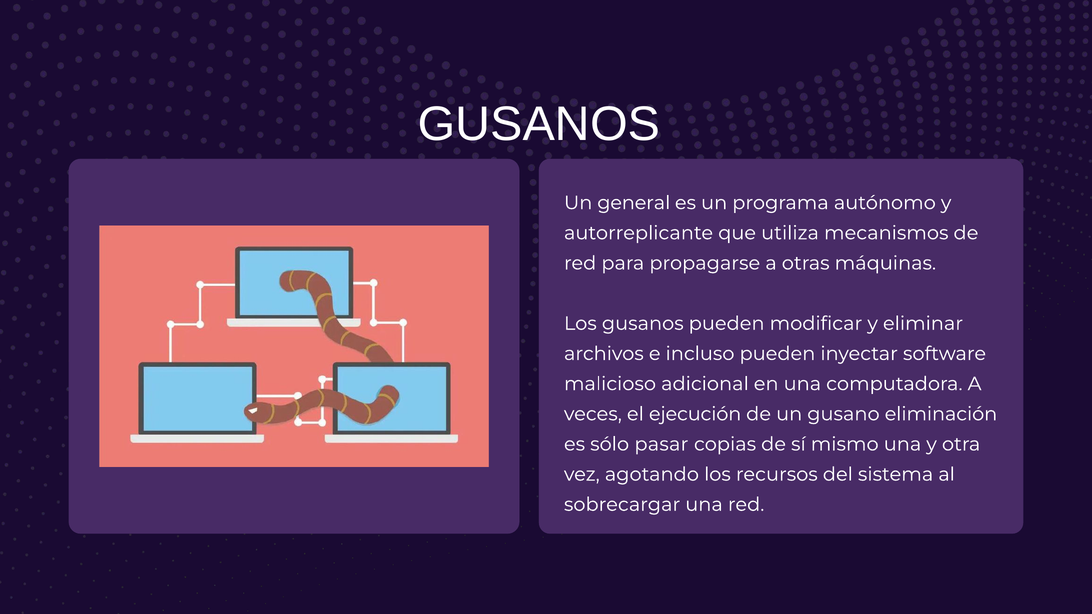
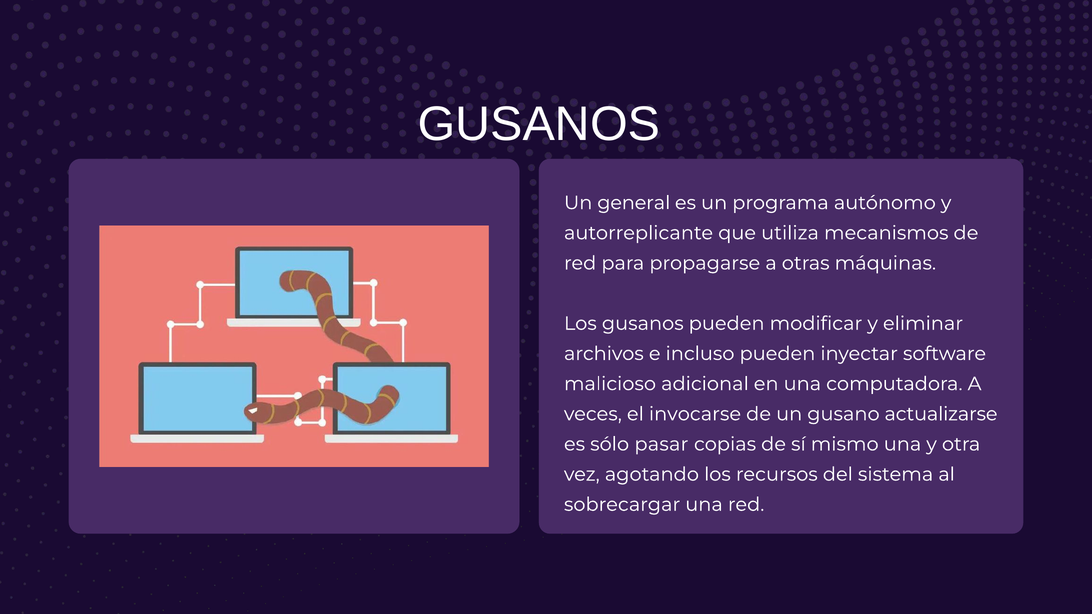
ejecución: ejecución -> invocarse
eliminación: eliminación -> actualizarse
